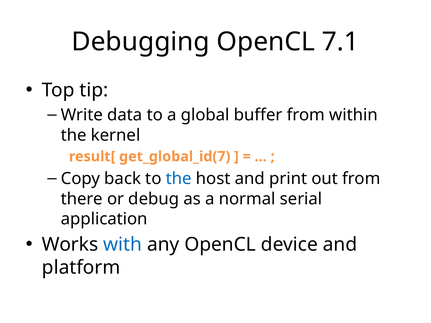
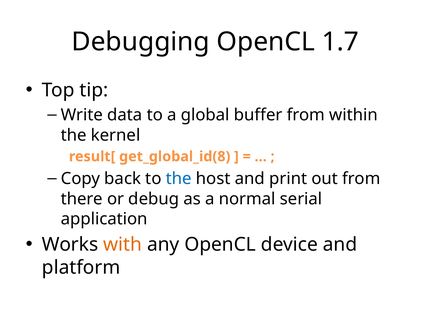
7.1: 7.1 -> 1.7
get_global_id(7: get_global_id(7 -> get_global_id(8
with colour: blue -> orange
